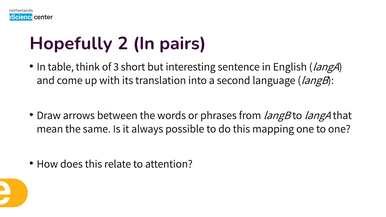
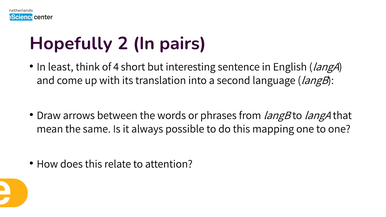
table: table -> least
3: 3 -> 4
